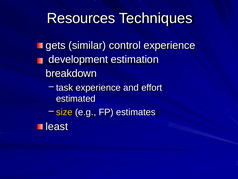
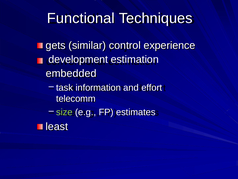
Resources: Resources -> Functional
breakdown: breakdown -> embedded
task experience: experience -> information
estimated: estimated -> telecomm
size colour: yellow -> light green
